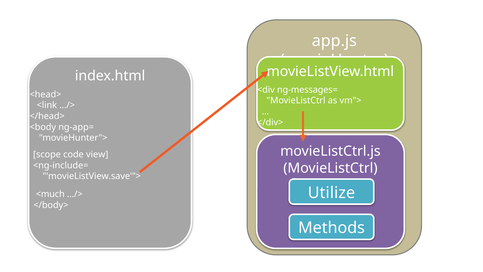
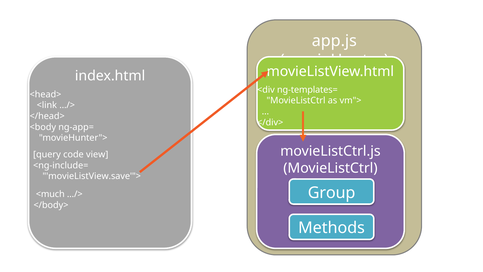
ng-messages=: ng-messages= -> ng-templates=
scope: scope -> query
Utilize: Utilize -> Group
